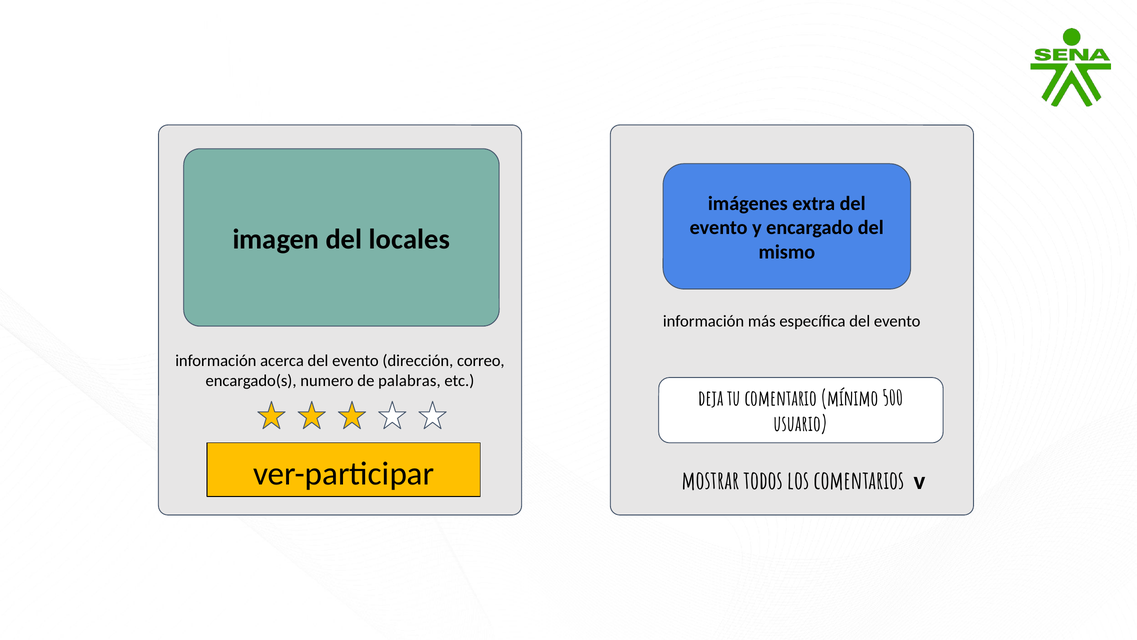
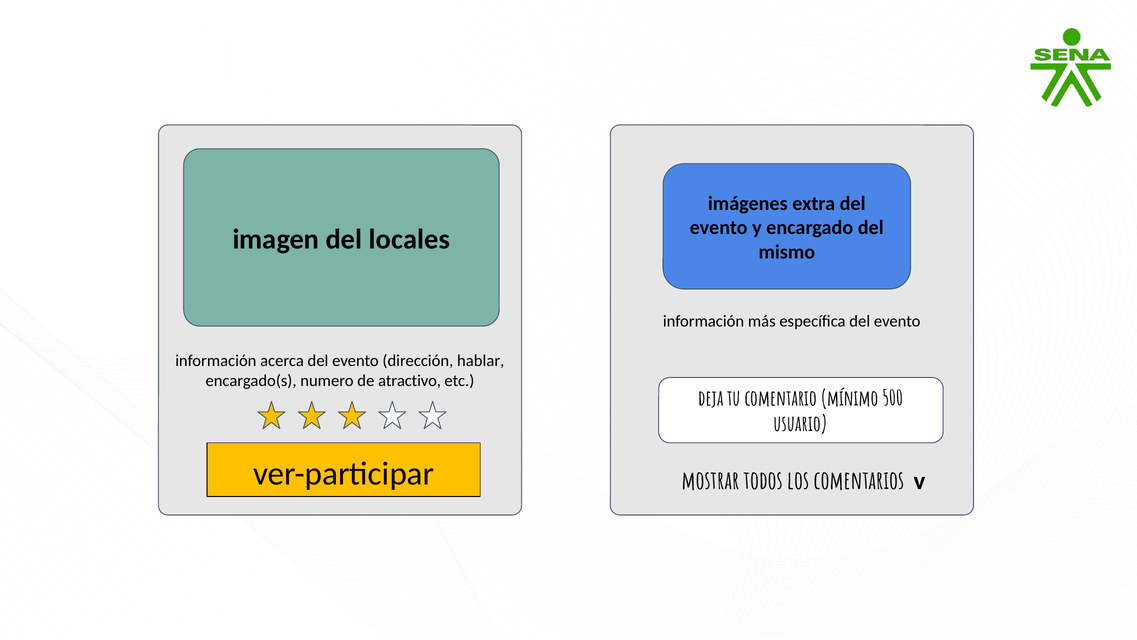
correo: correo -> hablar
palabras: palabras -> atractivo
